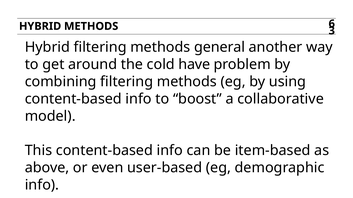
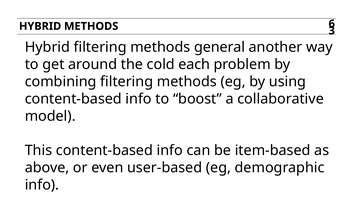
have: have -> each
